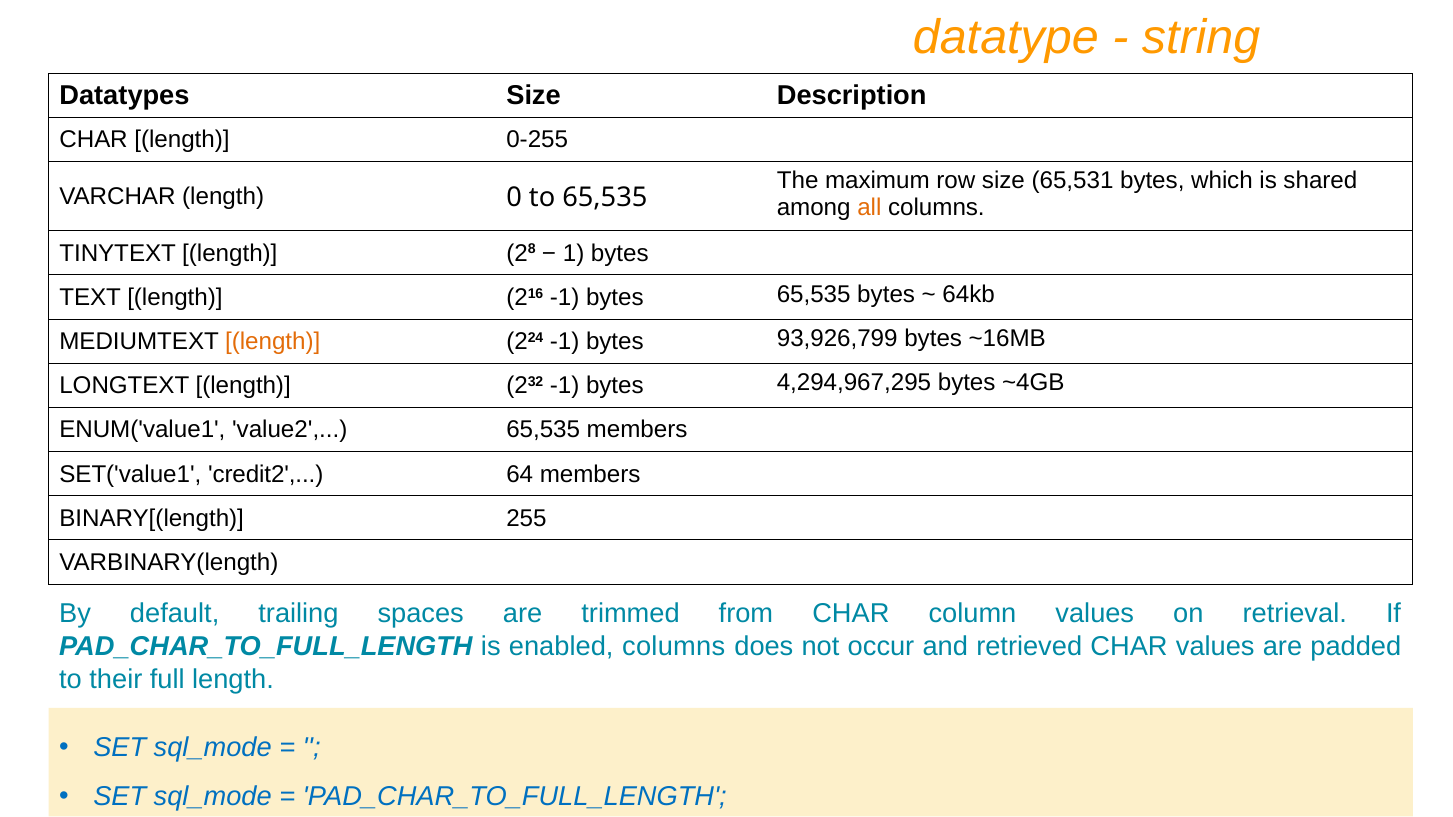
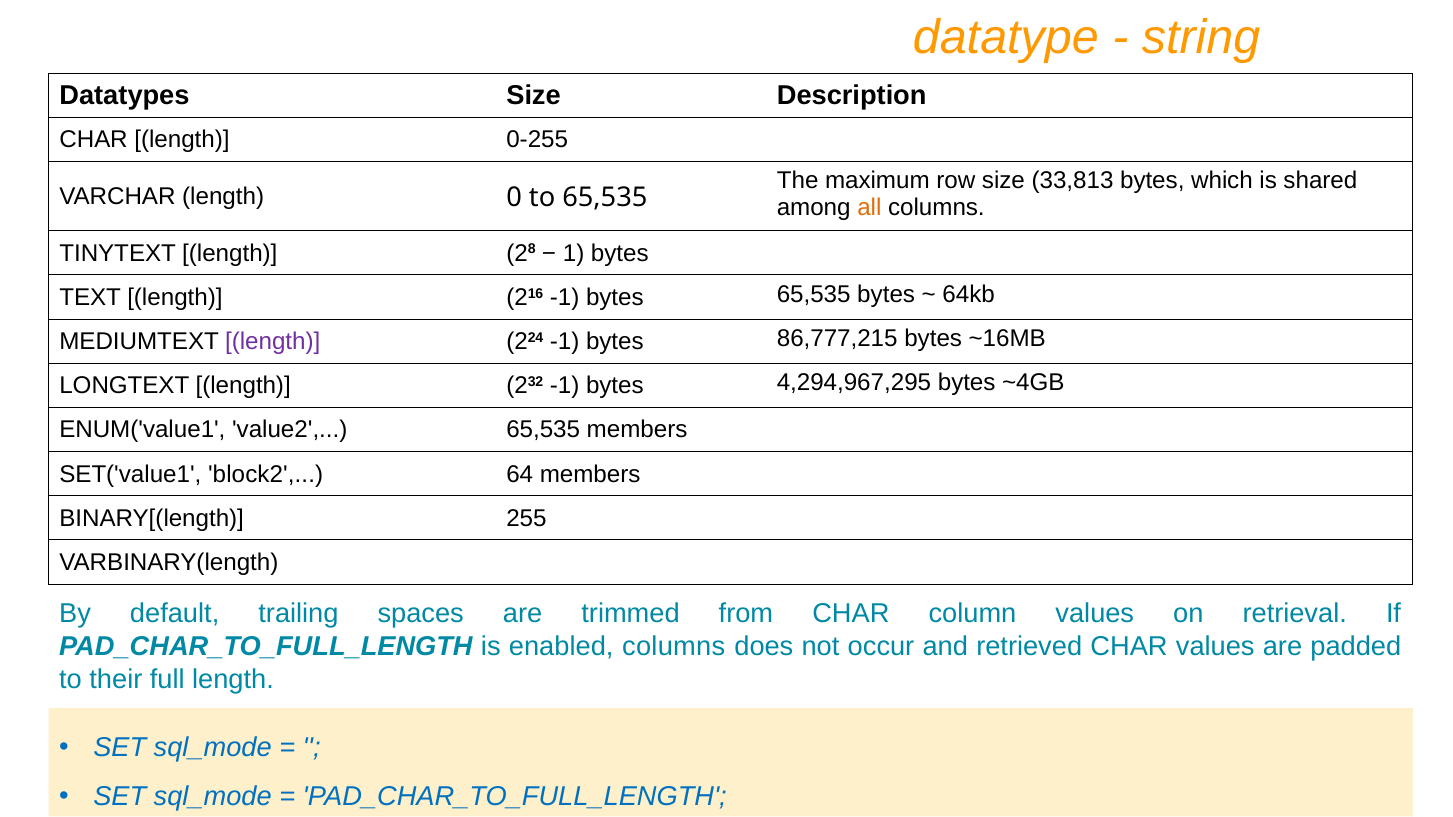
65,531: 65,531 -> 33,813
length at (273, 342) colour: orange -> purple
93,926,799: 93,926,799 -> 86,777,215
credit2: credit2 -> block2
